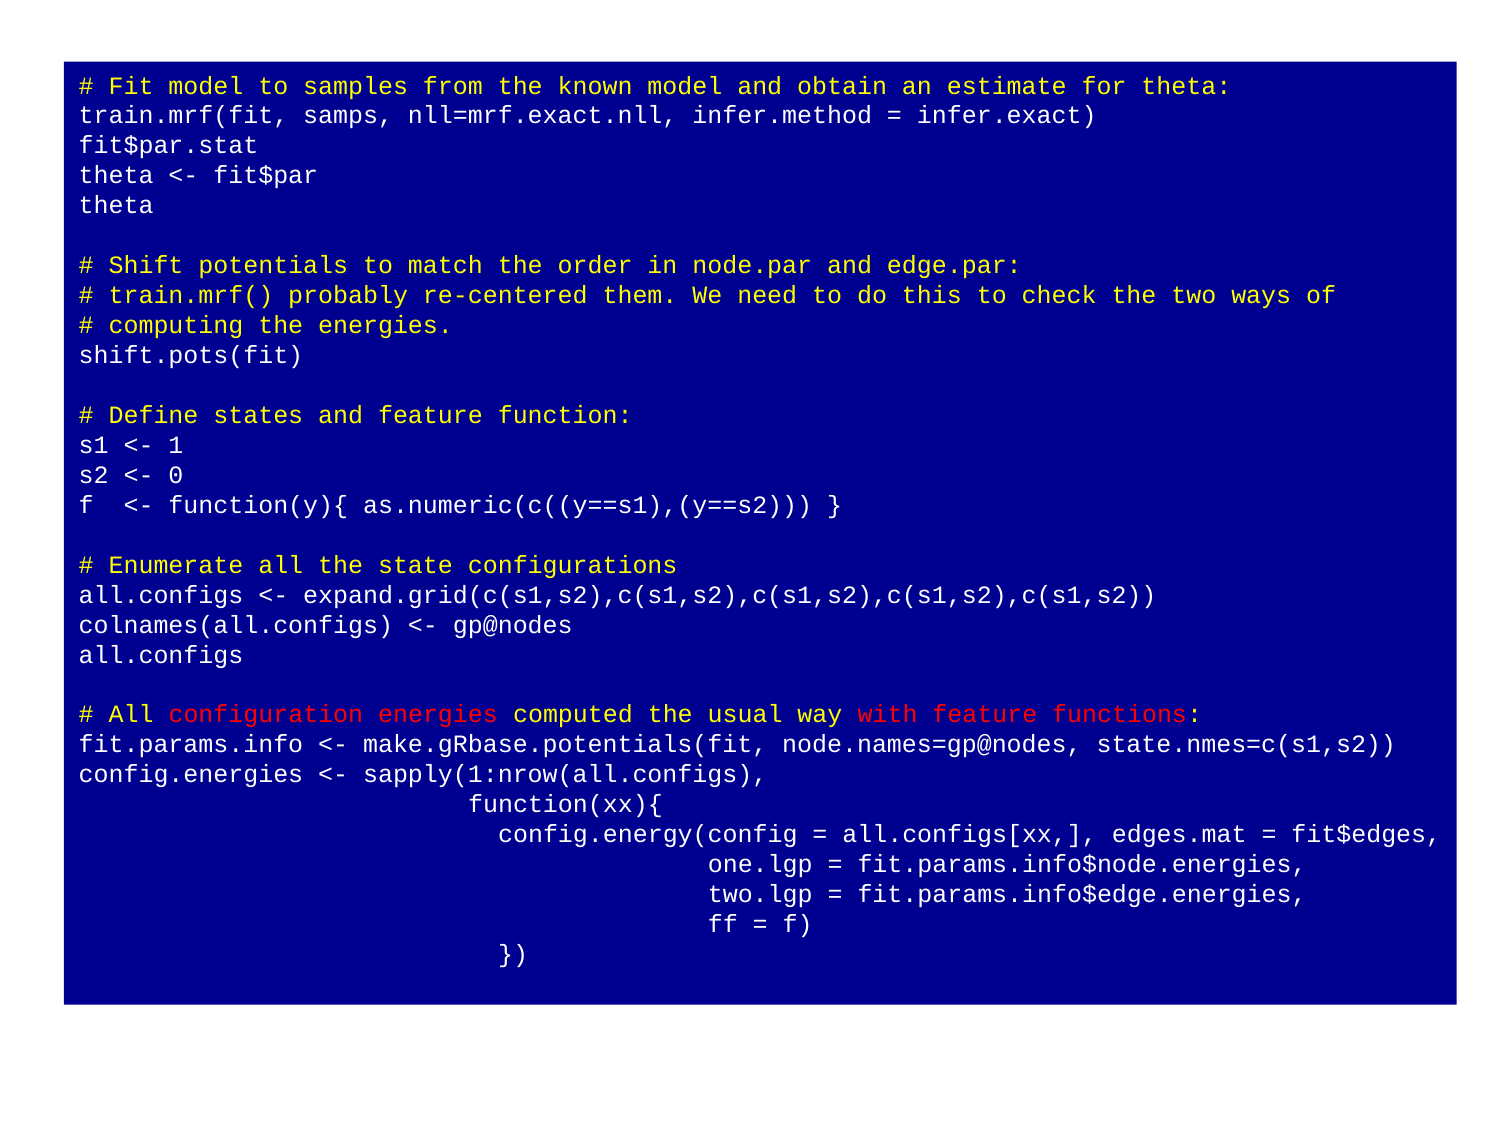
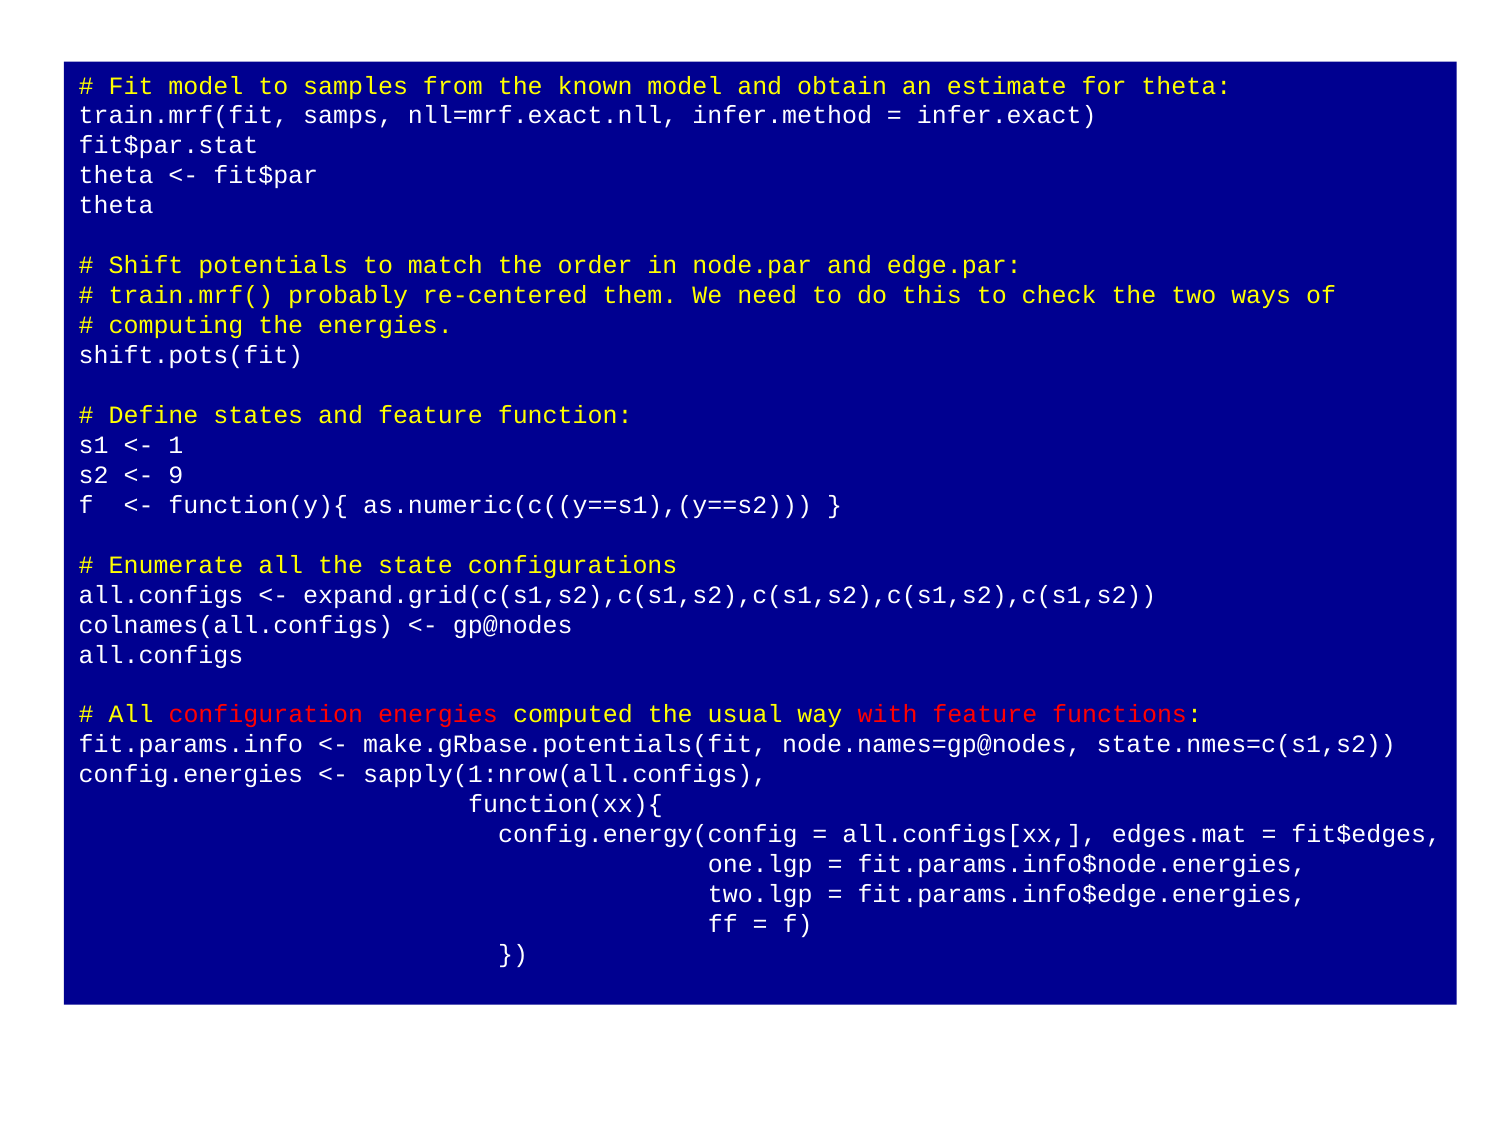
0: 0 -> 9
